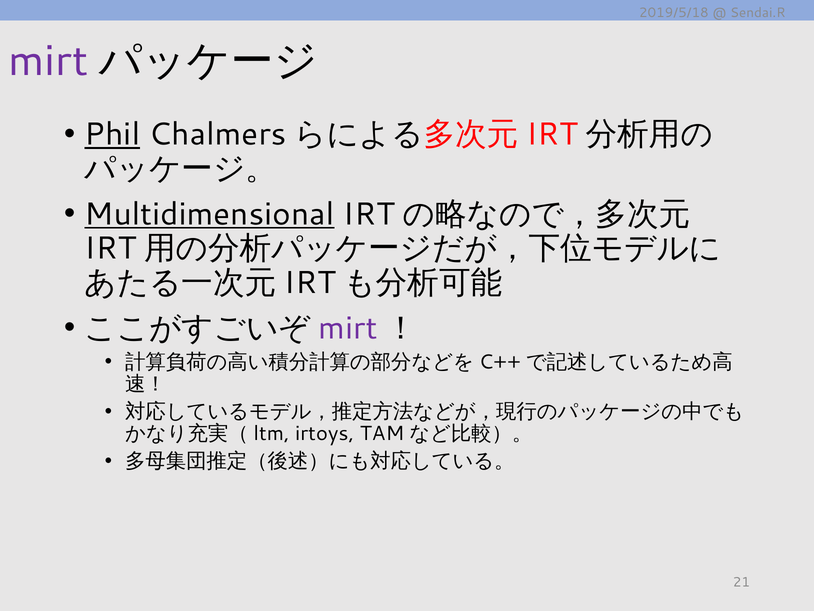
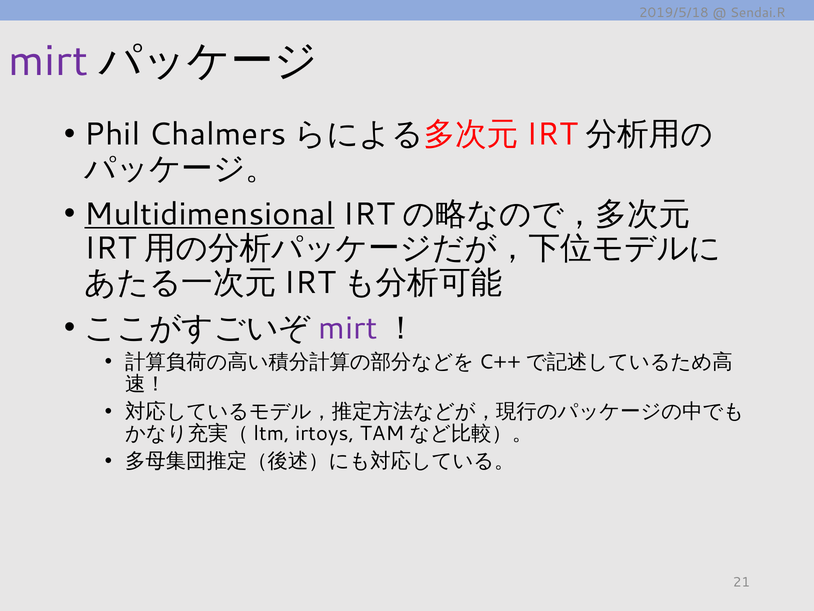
Phil underline: present -> none
